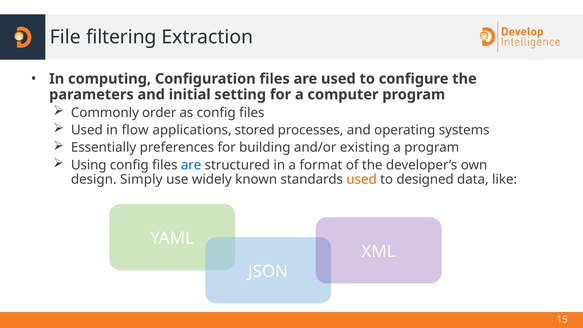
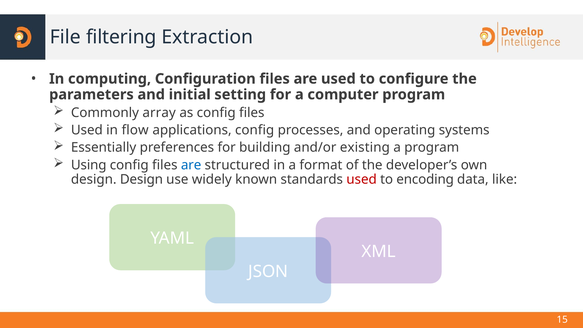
order: order -> array
applications stored: stored -> config
design Simply: Simply -> Design
used at (362, 179) colour: orange -> red
designed: designed -> encoding
